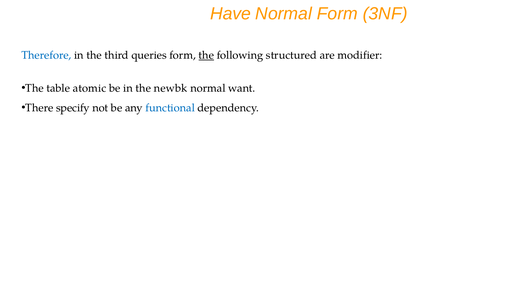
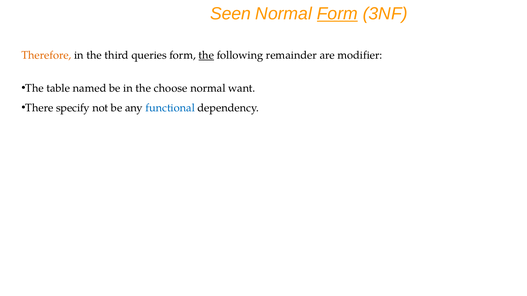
Have: Have -> Seen
Form at (337, 14) underline: none -> present
Therefore colour: blue -> orange
structured: structured -> remainder
atomic: atomic -> named
newbk: newbk -> choose
